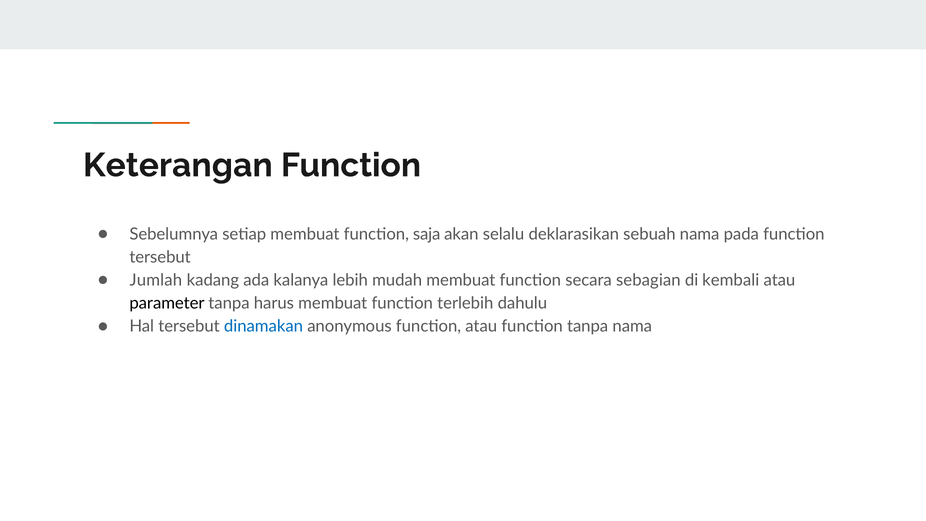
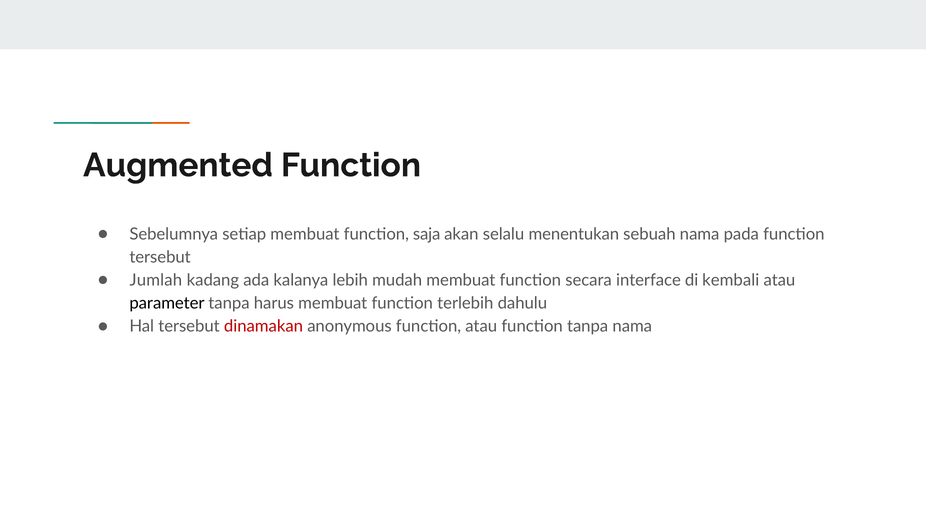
Keterangan: Keterangan -> Augmented
deklarasikan: deklarasikan -> menentukan
sebagian: sebagian -> interface
dinamakan colour: blue -> red
